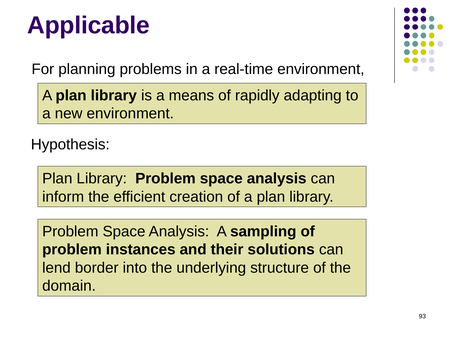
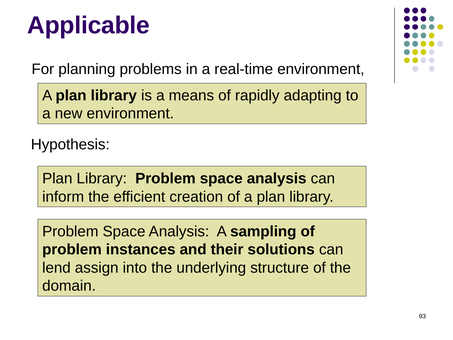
border: border -> assign
